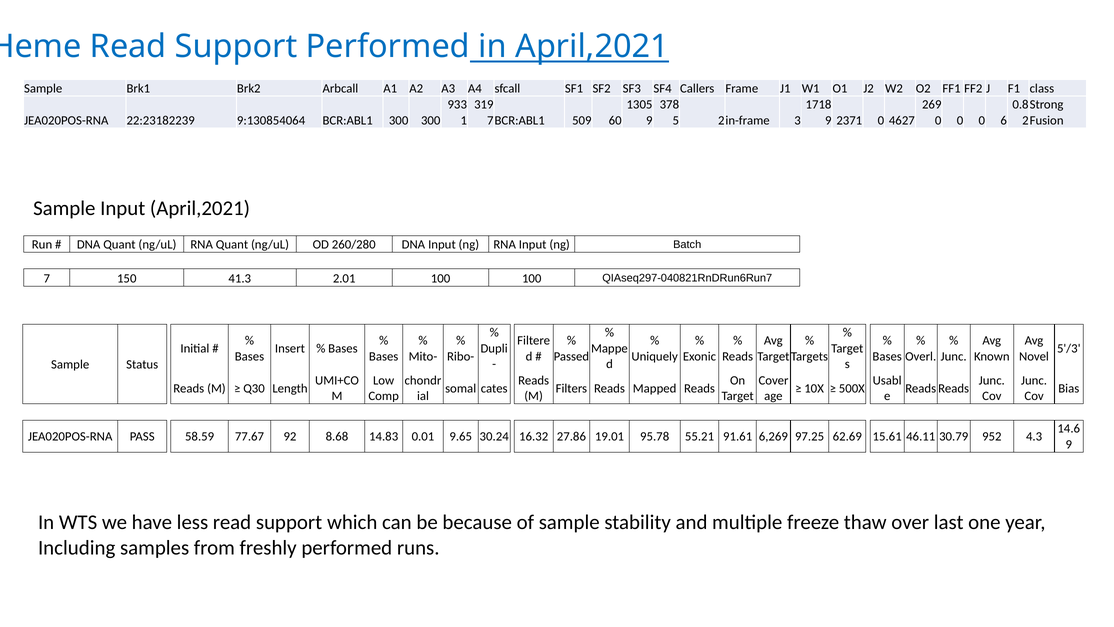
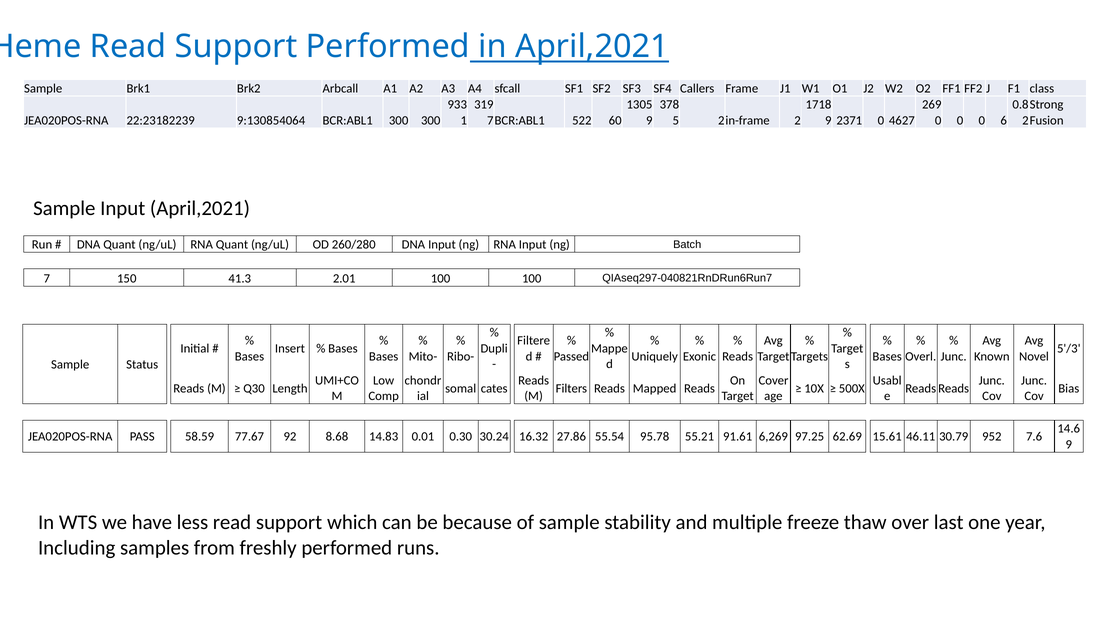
509: 509 -> 522
3 at (798, 120): 3 -> 2
9.65: 9.65 -> 0.30
19.01: 19.01 -> 55.54
4.3: 4.3 -> 7.6
